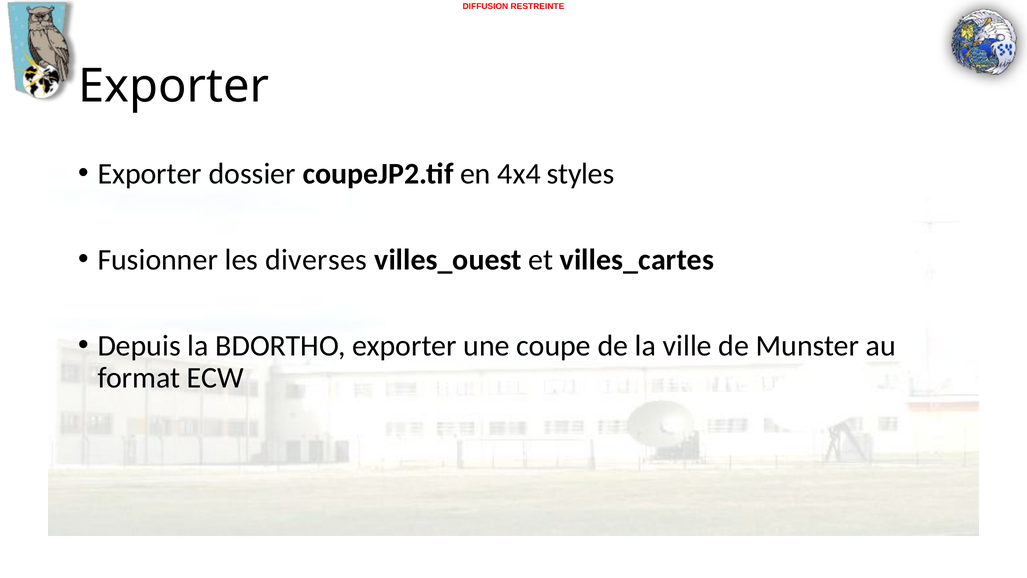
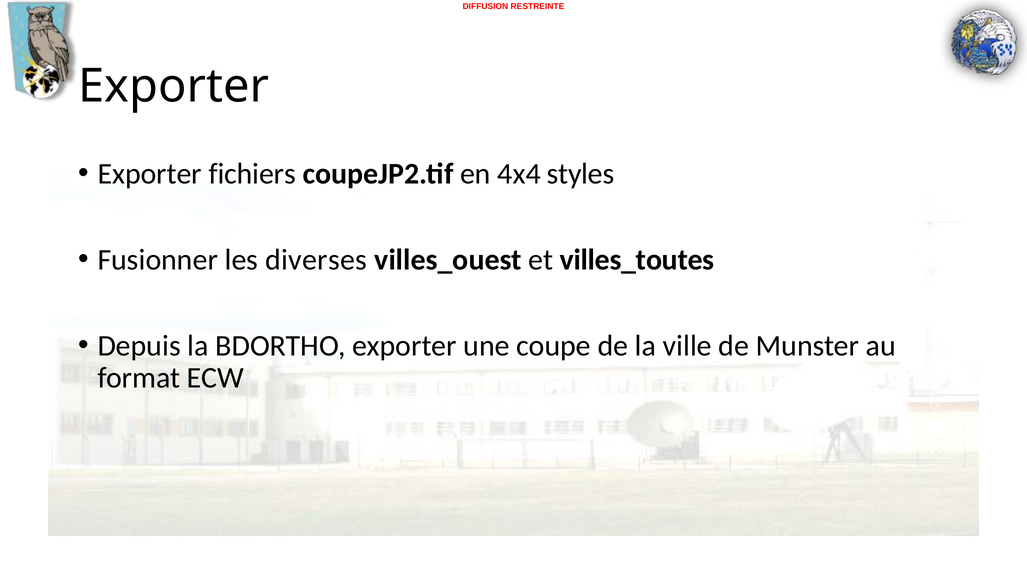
dossier: dossier -> fichiers
villes_cartes: villes_cartes -> villes_toutes
